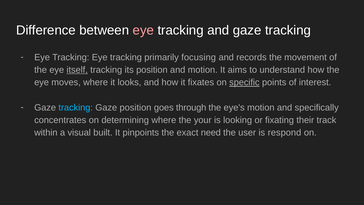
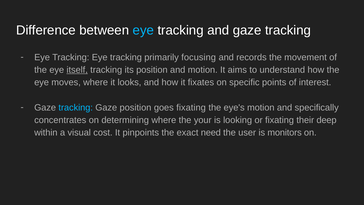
eye at (143, 30) colour: pink -> light blue
specific underline: present -> none
goes through: through -> fixating
track: track -> deep
built: built -> cost
respond: respond -> monitors
